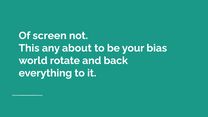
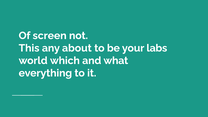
bias: bias -> labs
rotate: rotate -> which
back: back -> what
